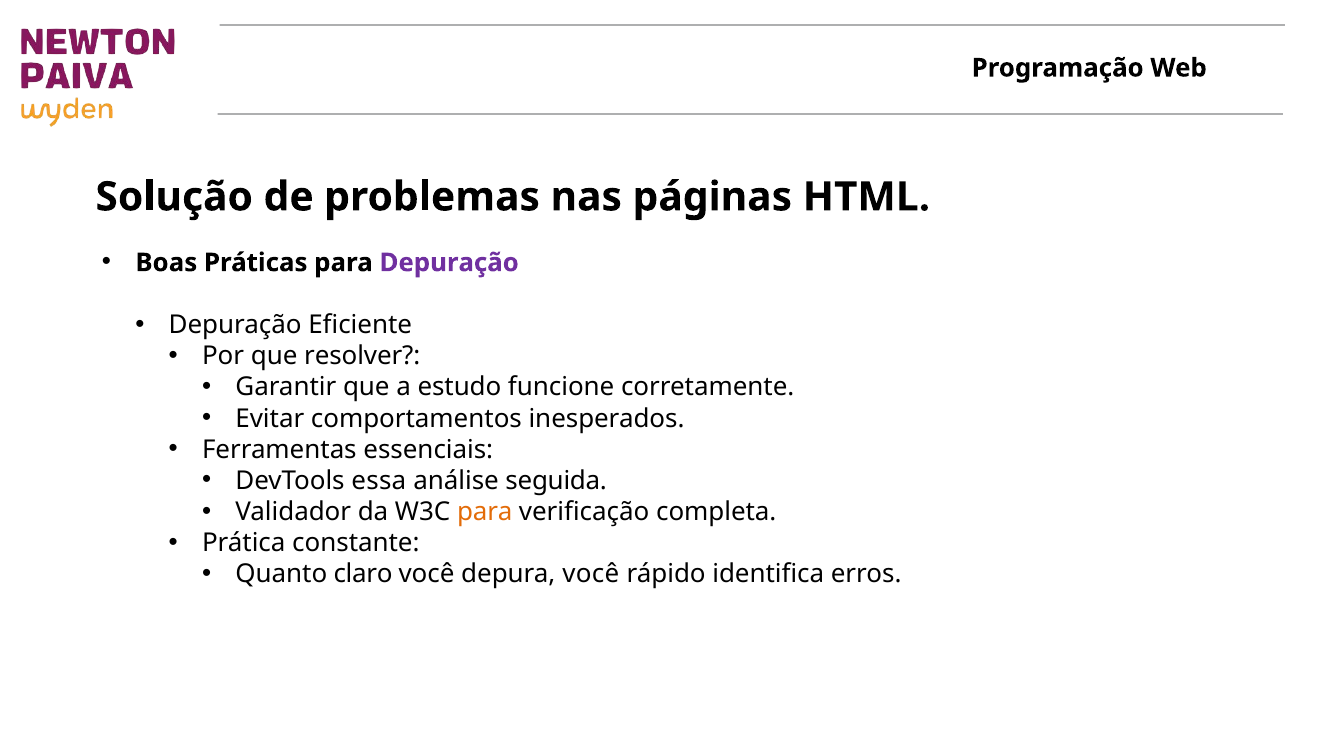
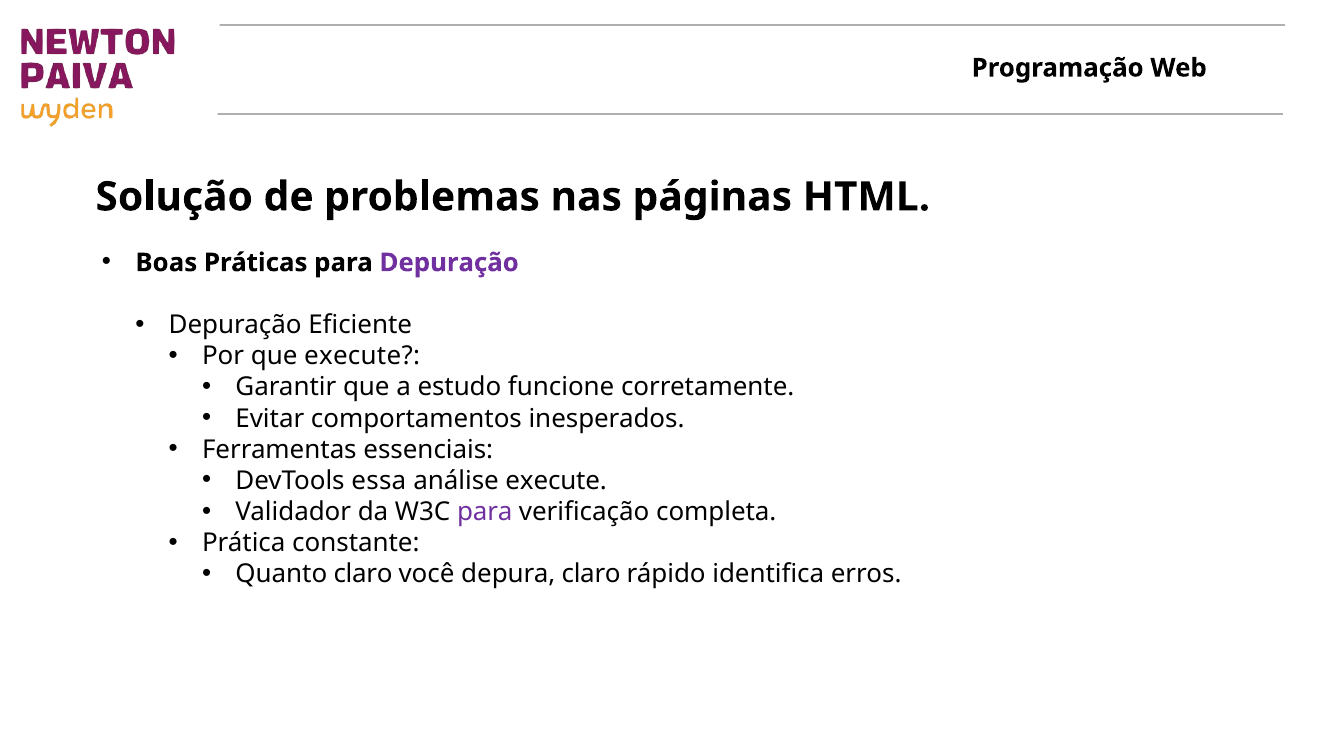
que resolver: resolver -> execute
análise seguida: seguida -> execute
para at (485, 512) colour: orange -> purple
depura você: você -> claro
